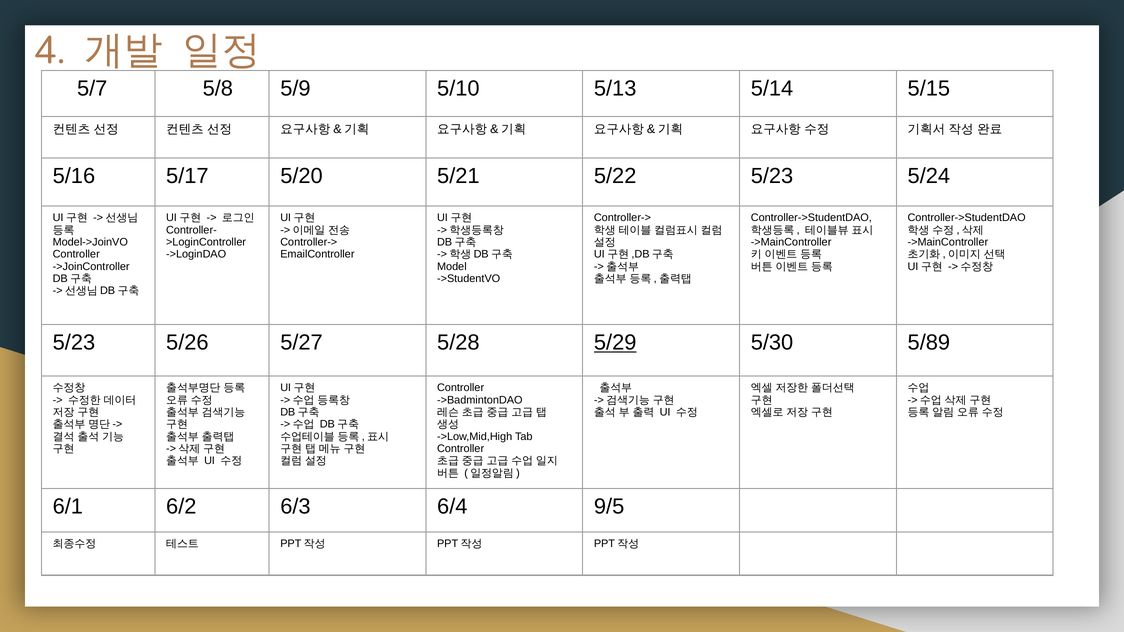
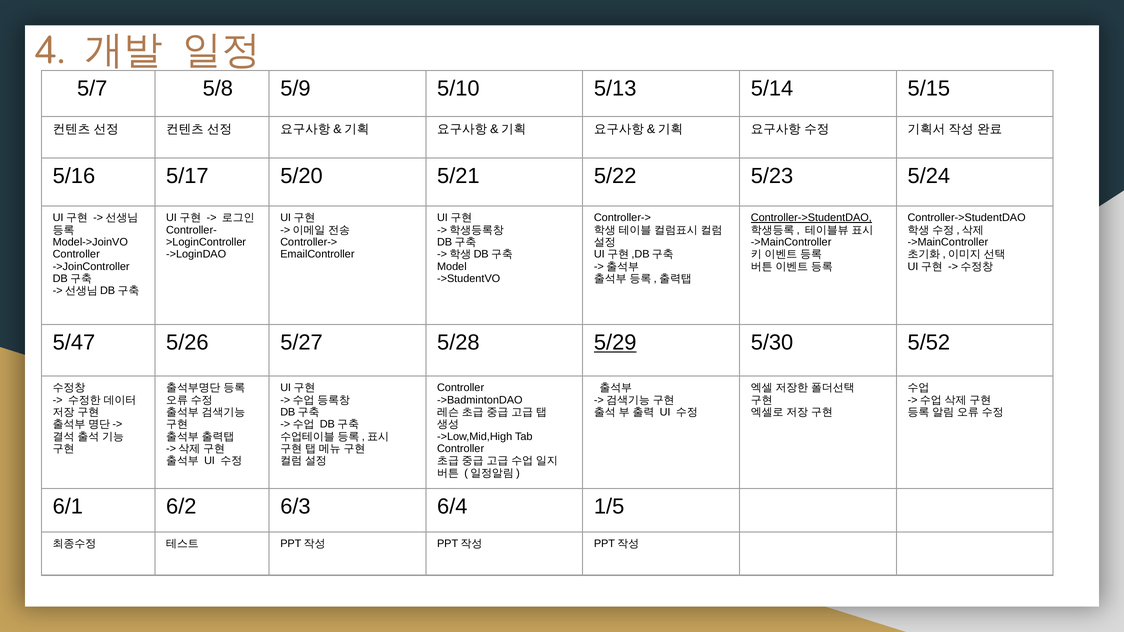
Controller->StudentDAO at (811, 218) underline: none -> present
5/23 at (74, 343): 5/23 -> 5/47
5/89: 5/89 -> 5/52
9/5: 9/5 -> 1/5
